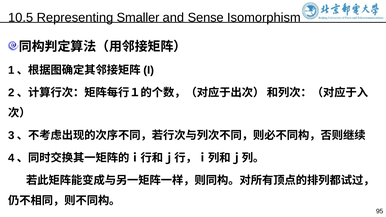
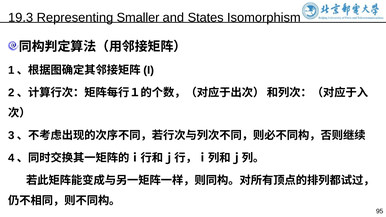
10.5: 10.5 -> 19.3
Sense: Sense -> States
